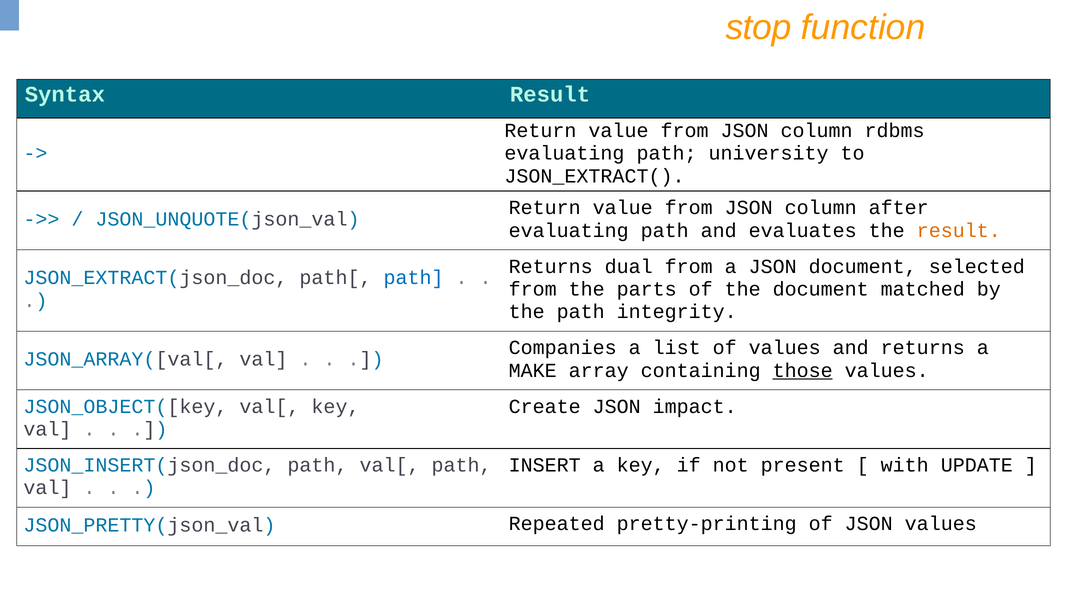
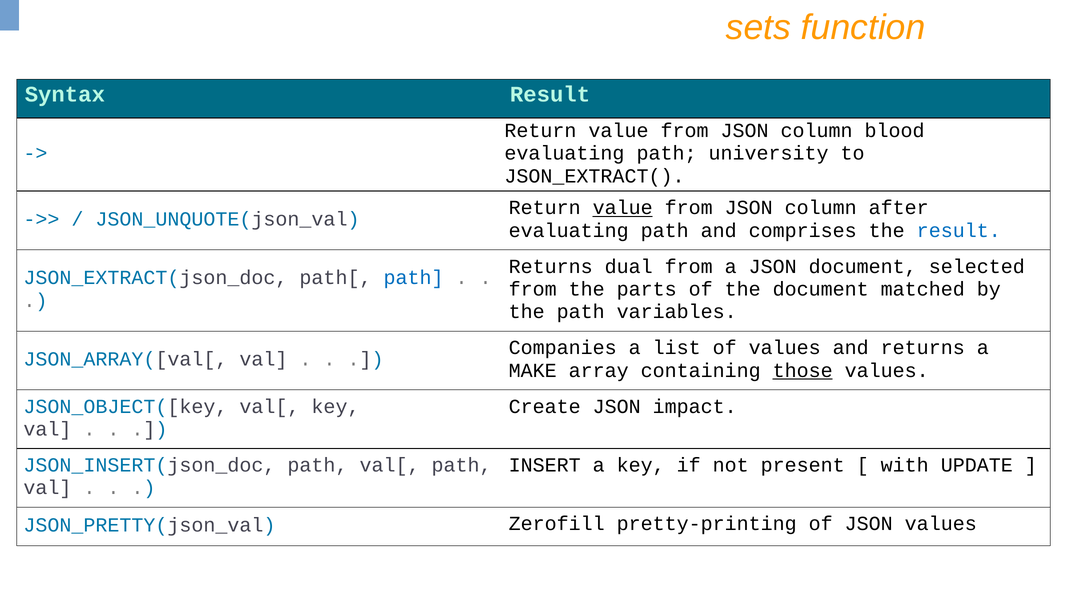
stop: stop -> sets
rdbms: rdbms -> blood
value at (623, 208) underline: none -> present
evaluates: evaluates -> comprises
result at (959, 231) colour: orange -> blue
integrity: integrity -> variables
Repeated: Repeated -> Zerofill
